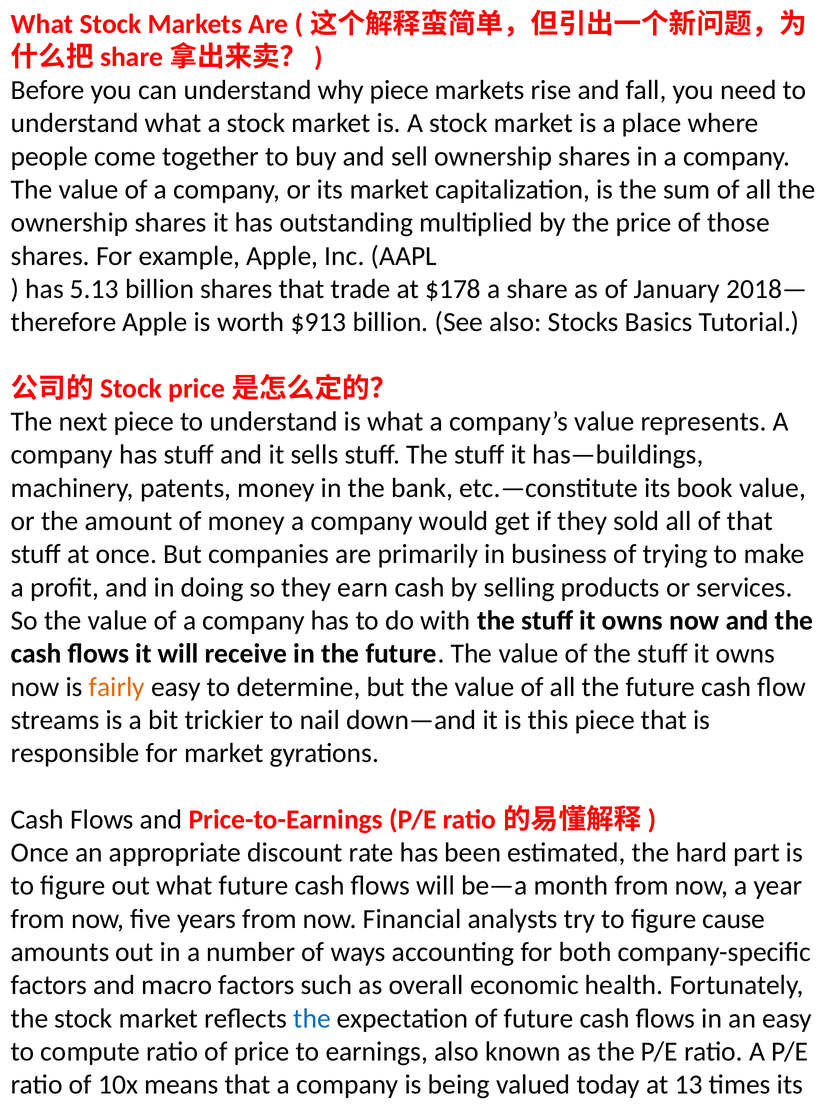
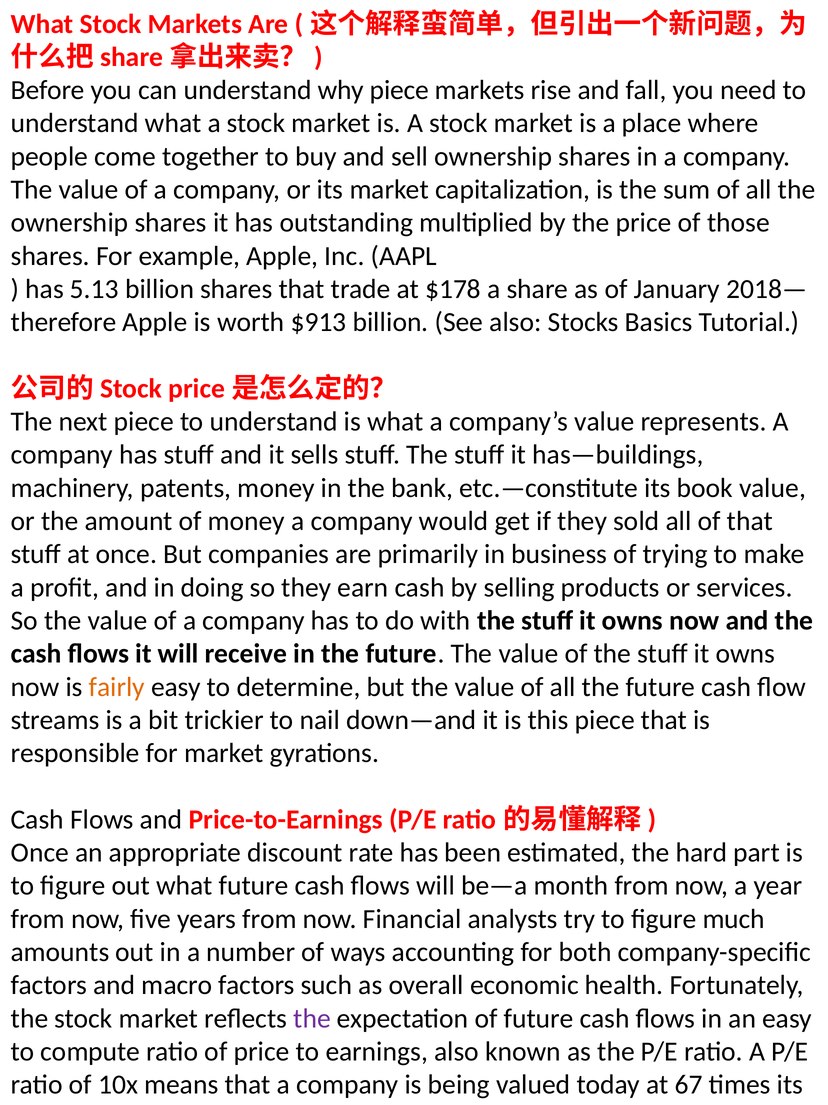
figure cause: cause -> much
the at (312, 1017) colour: blue -> purple
13: 13 -> 67
